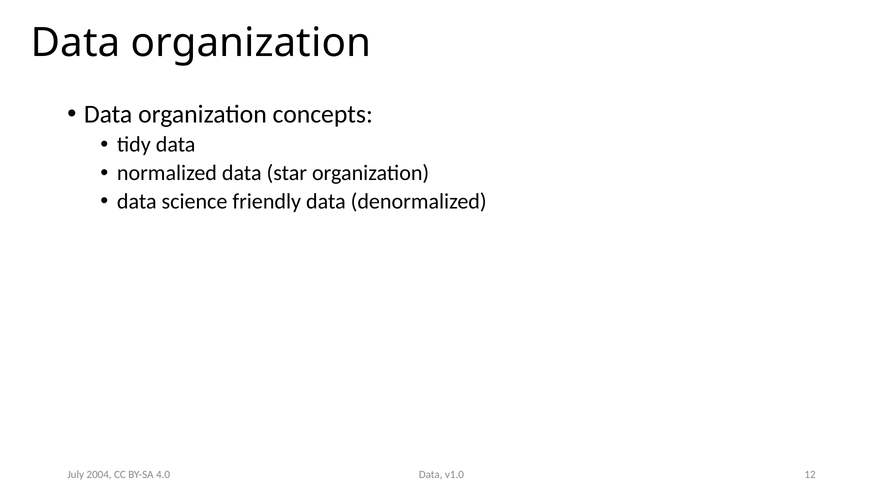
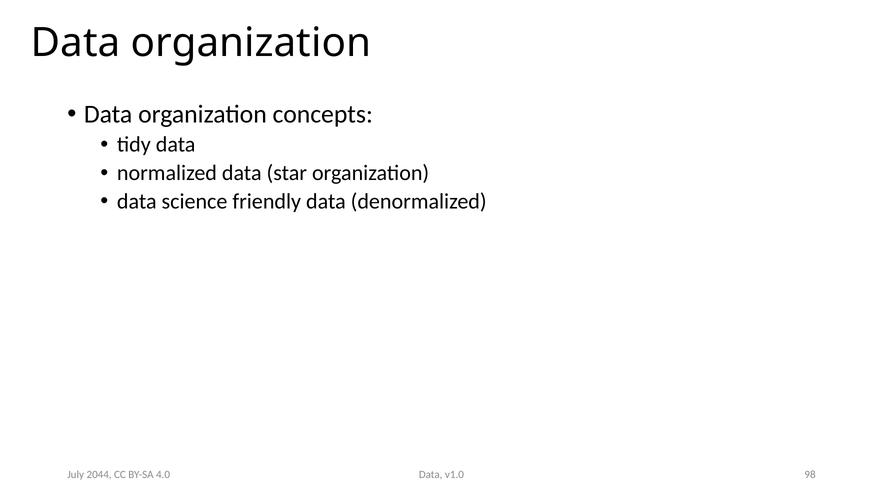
12: 12 -> 98
2004: 2004 -> 2044
